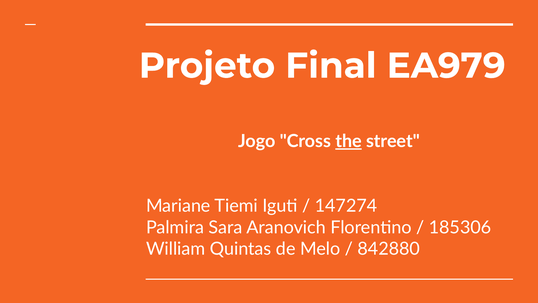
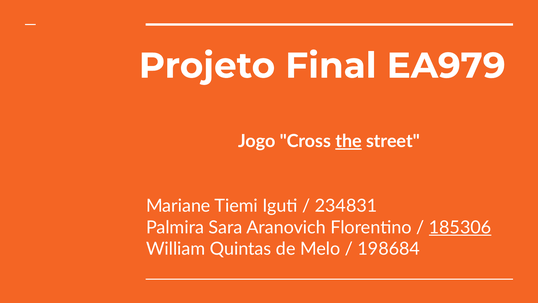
147274: 147274 -> 234831
185306 underline: none -> present
842880: 842880 -> 198684
